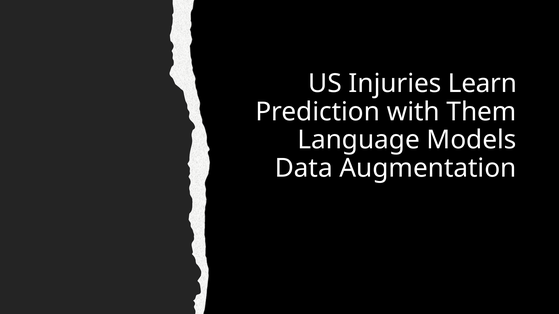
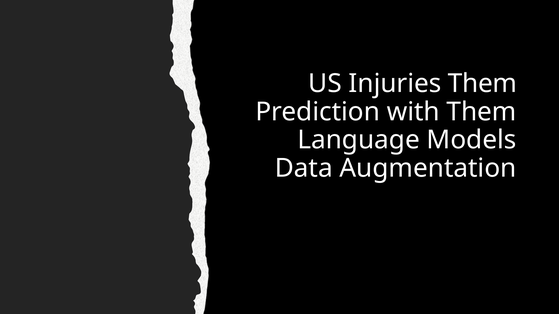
Injuries Learn: Learn -> Them
